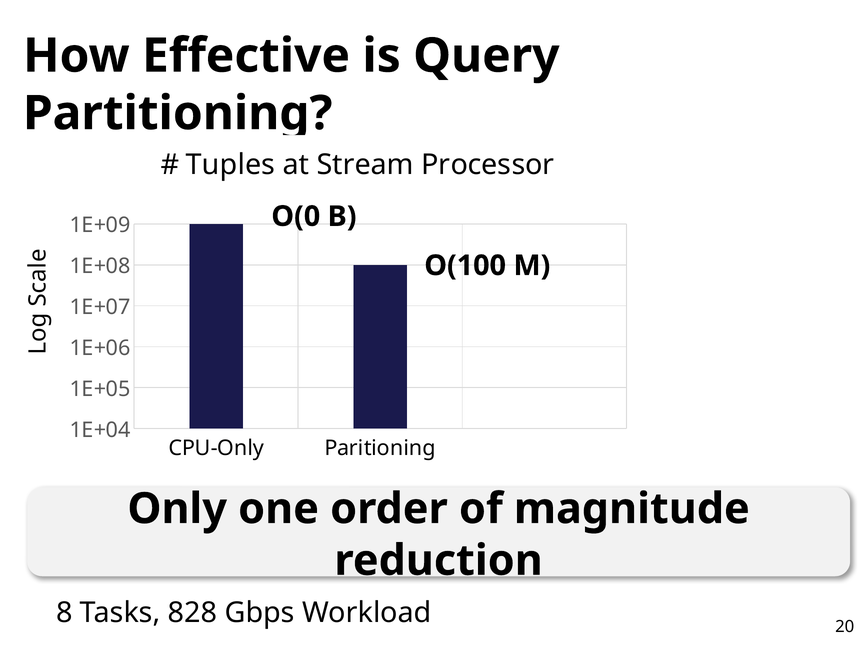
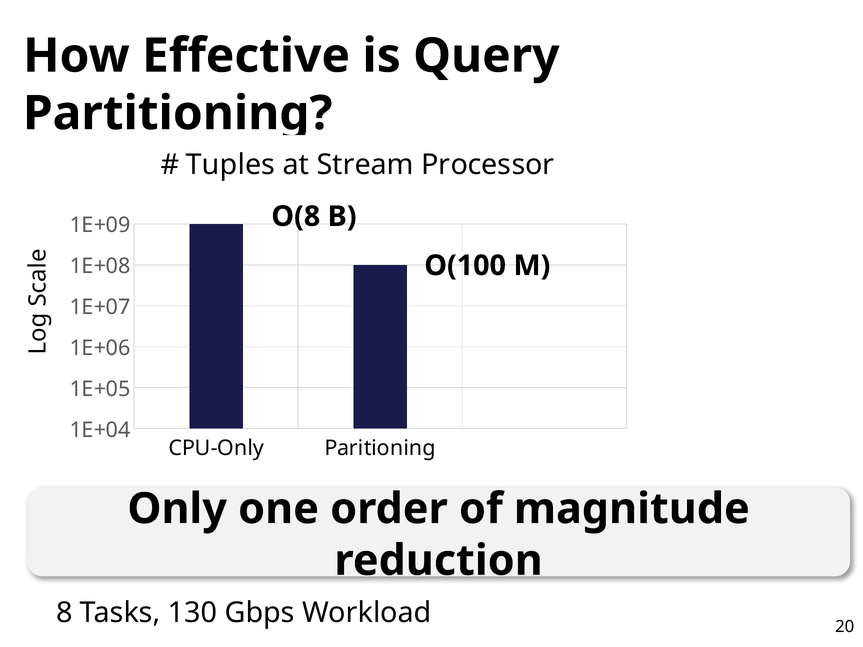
O(0: O(0 -> O(8
828: 828 -> 130
